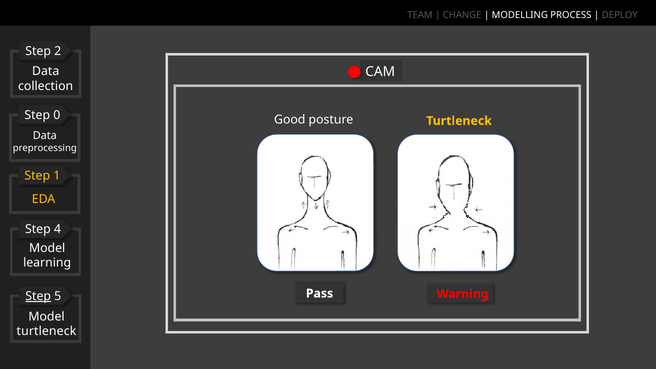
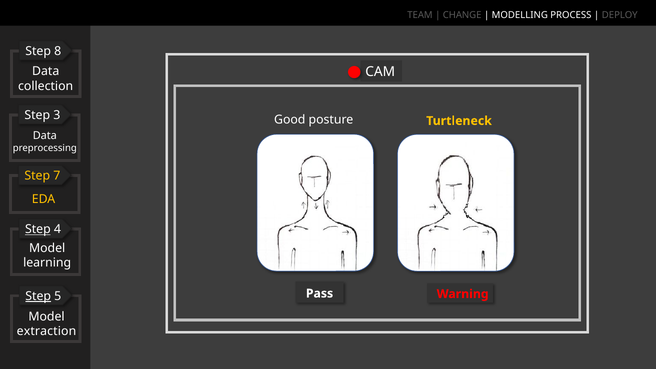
2: 2 -> 8
0: 0 -> 3
1: 1 -> 7
Step at (38, 229) underline: none -> present
turtleneck at (46, 331): turtleneck -> extraction
